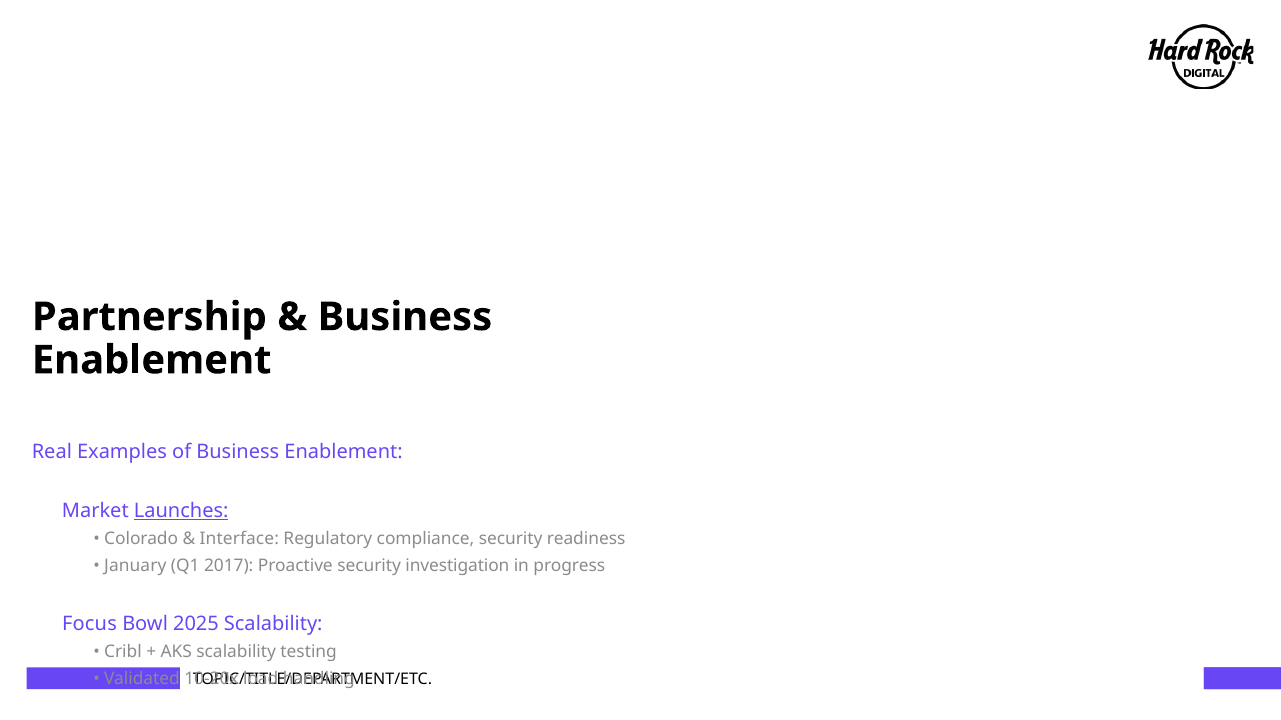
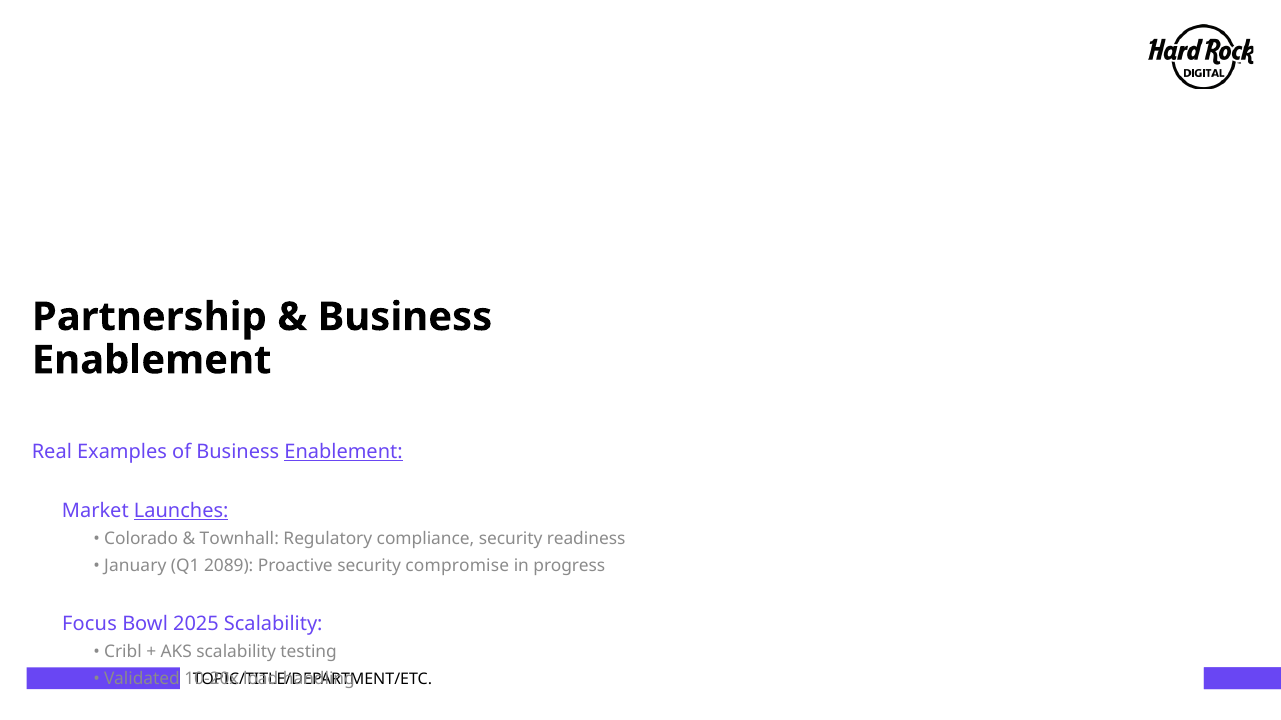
Enablement at (344, 452) underline: none -> present
Interface: Interface -> Townhall
2017: 2017 -> 2089
investigation: investigation -> compromise
